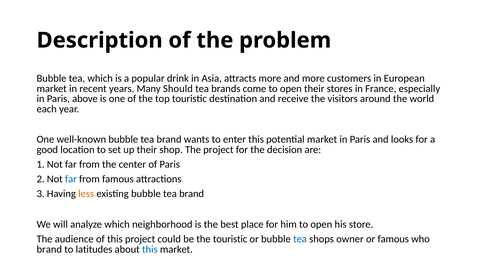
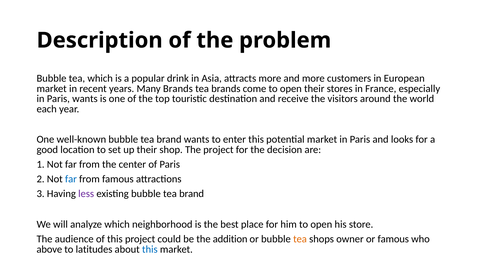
Many Should: Should -> Brands
Paris above: above -> wants
less colour: orange -> purple
the touristic: touristic -> addition
tea at (300, 239) colour: blue -> orange
brand at (49, 249): brand -> above
